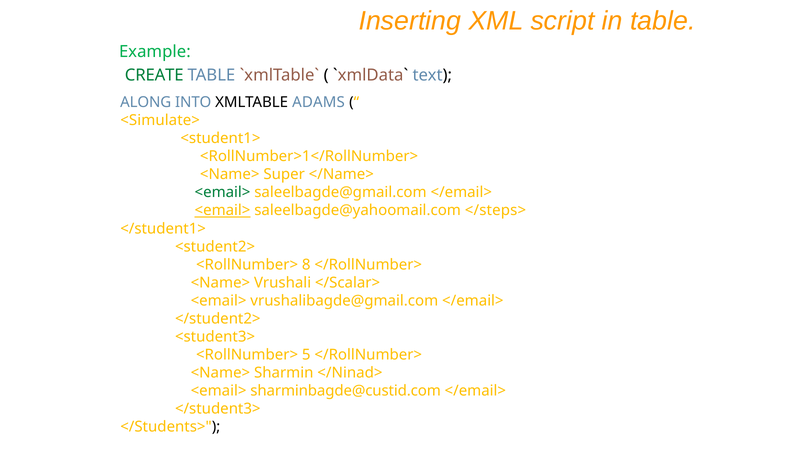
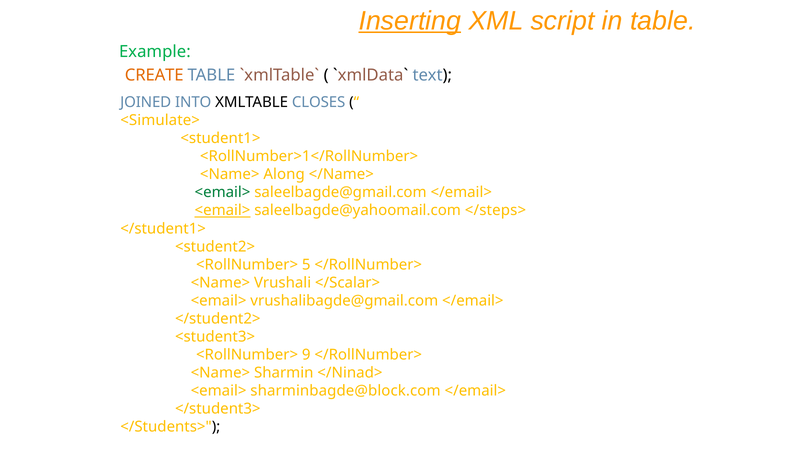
Inserting underline: none -> present
CREATE colour: green -> orange
ALONG: ALONG -> JOINED
ADAMS: ADAMS -> CLOSES
Super: Super -> Along
8: 8 -> 5
5: 5 -> 9
sharminbagde@custid.com: sharminbagde@custid.com -> sharminbagde@block.com
